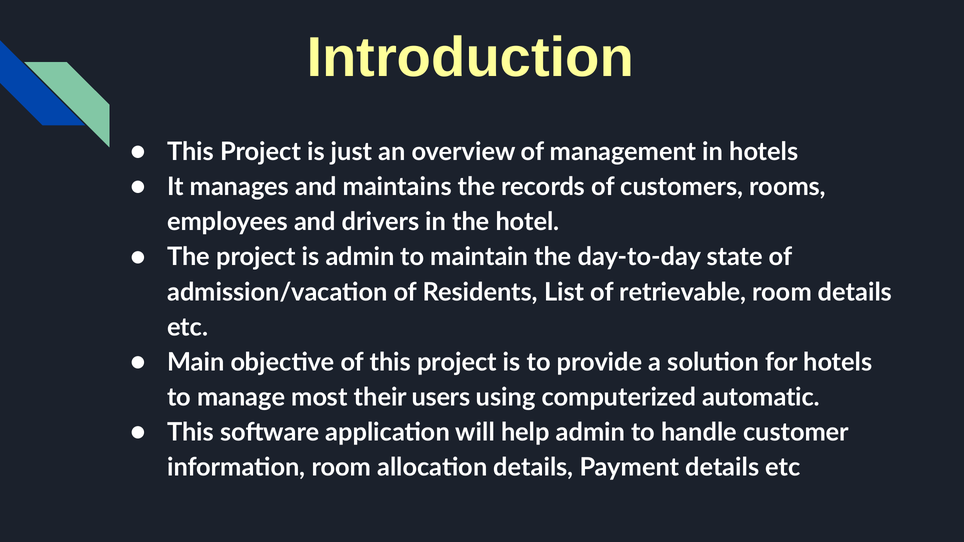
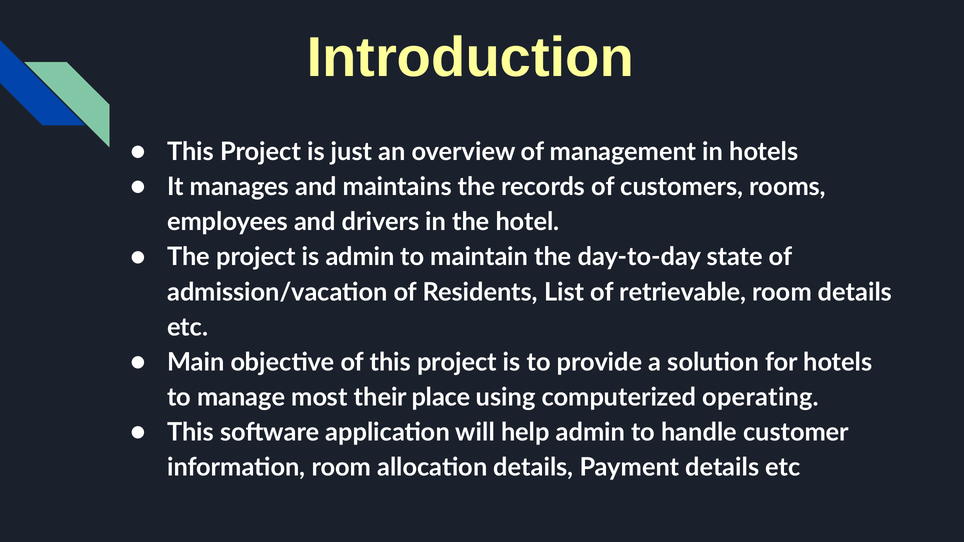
users: users -> place
automatic: automatic -> operating
